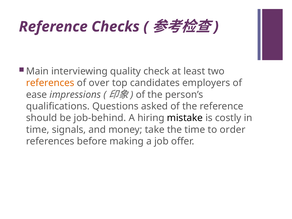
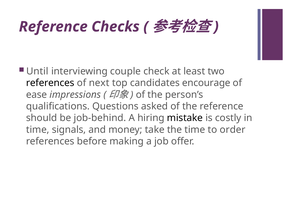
Main: Main -> Until
quality: quality -> couple
references at (50, 83) colour: orange -> black
over: over -> next
employers: employers -> encourage
